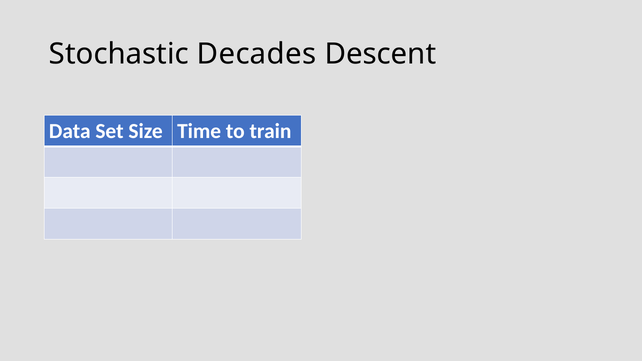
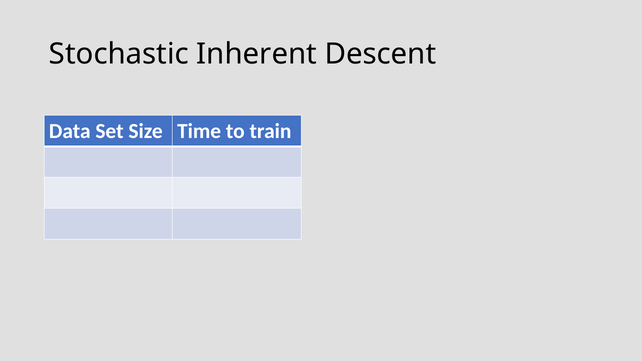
Decades: Decades -> Inherent
